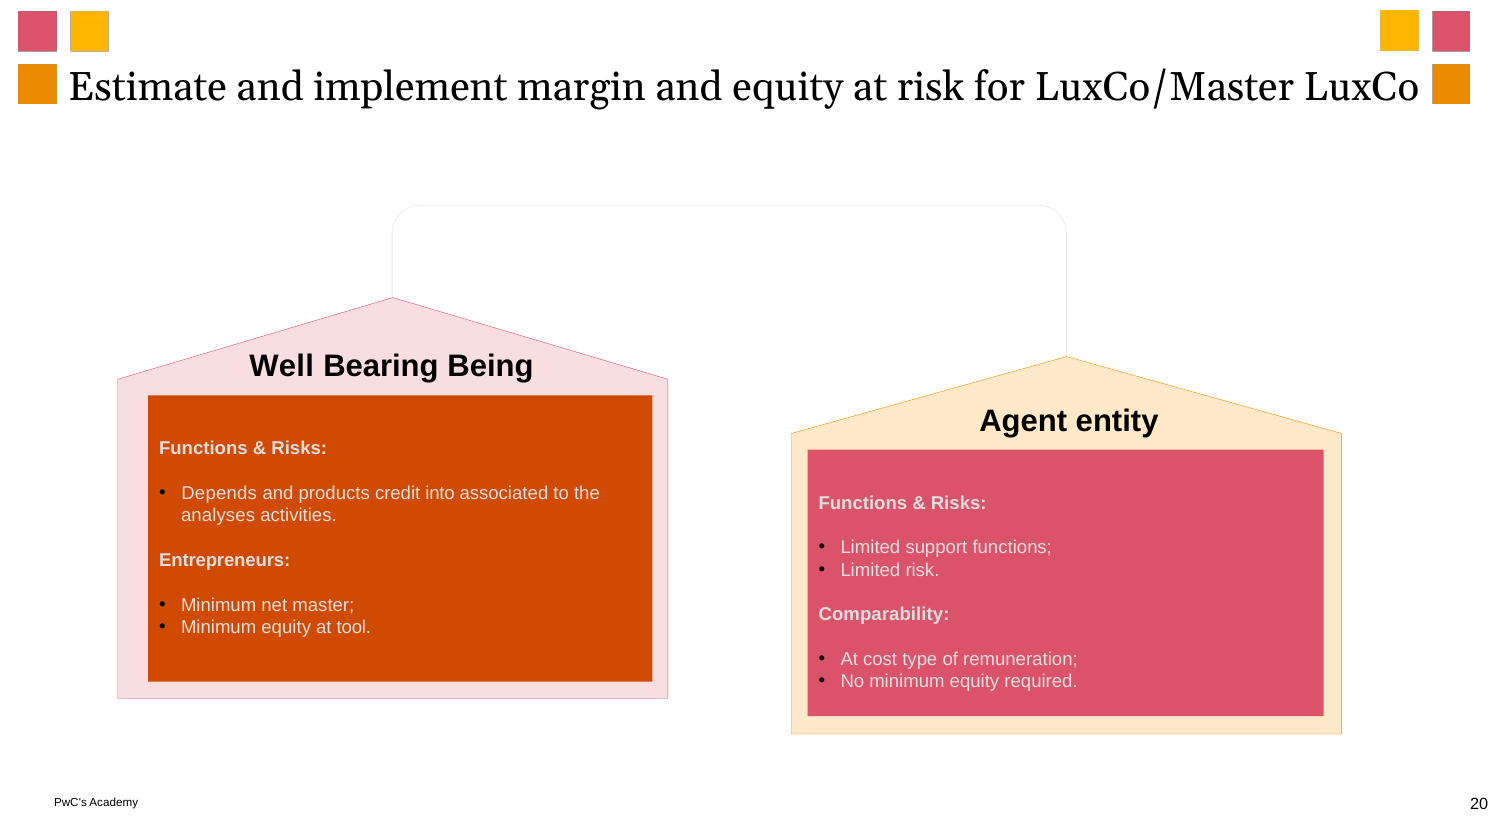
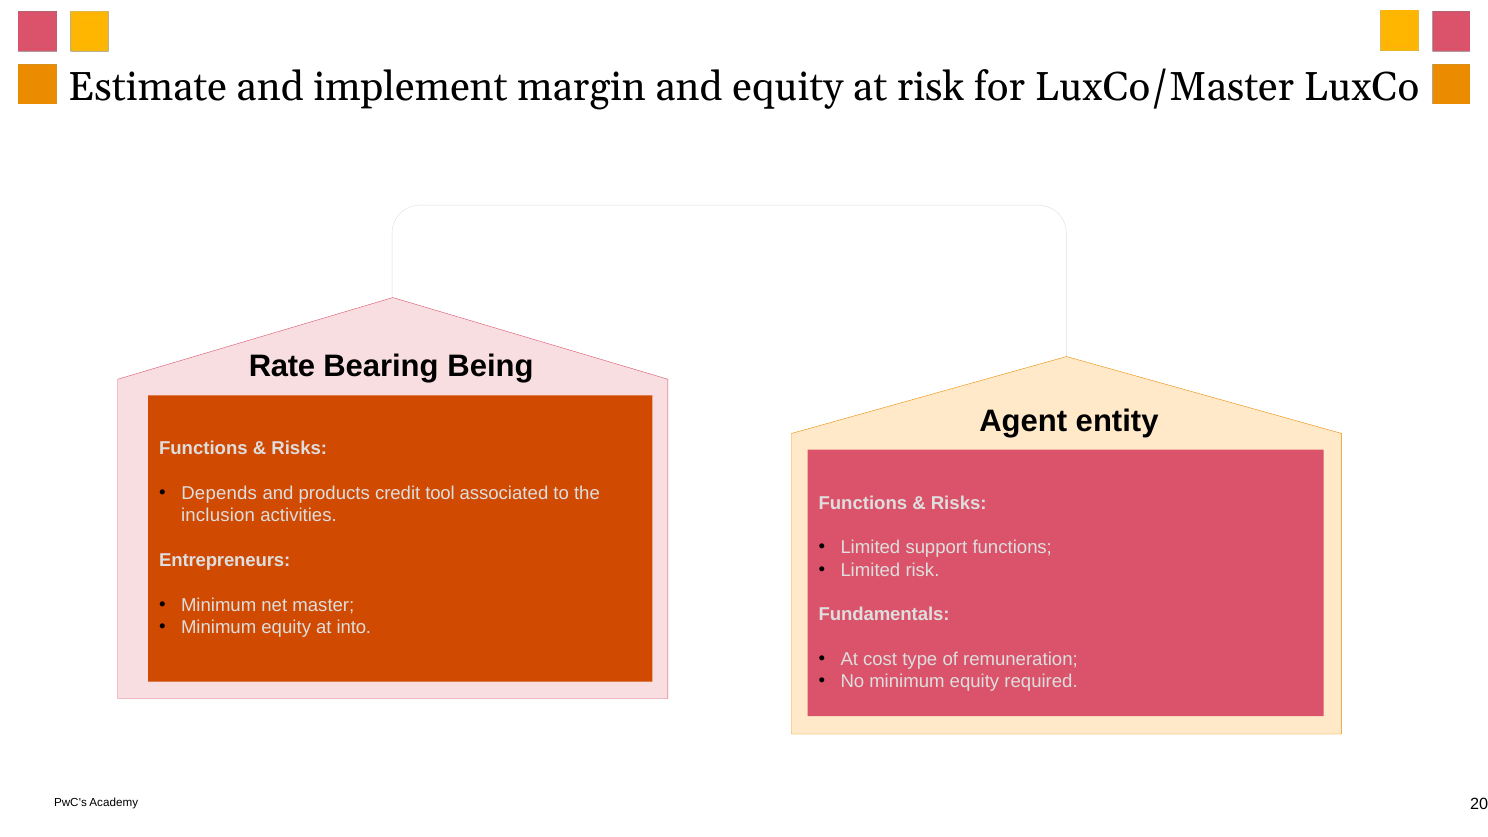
Well: Well -> Rate
into: into -> tool
analyses: analyses -> inclusion
Comparability: Comparability -> Fundamentals
tool: tool -> into
